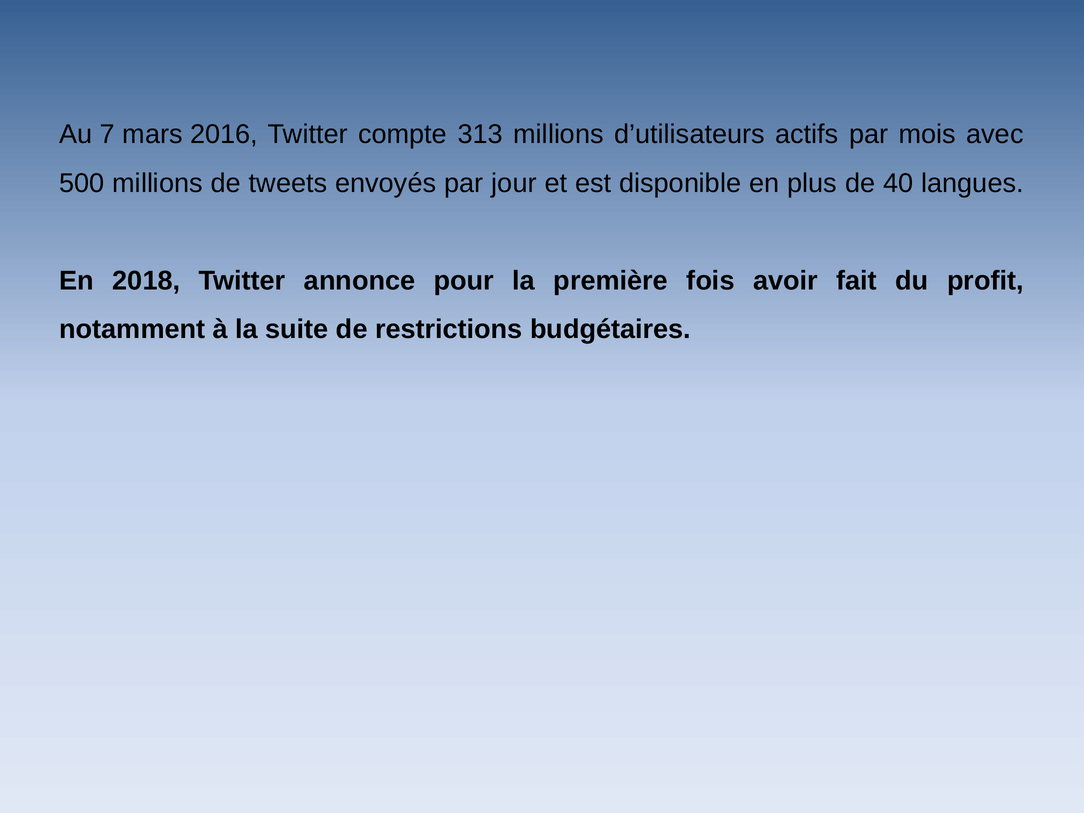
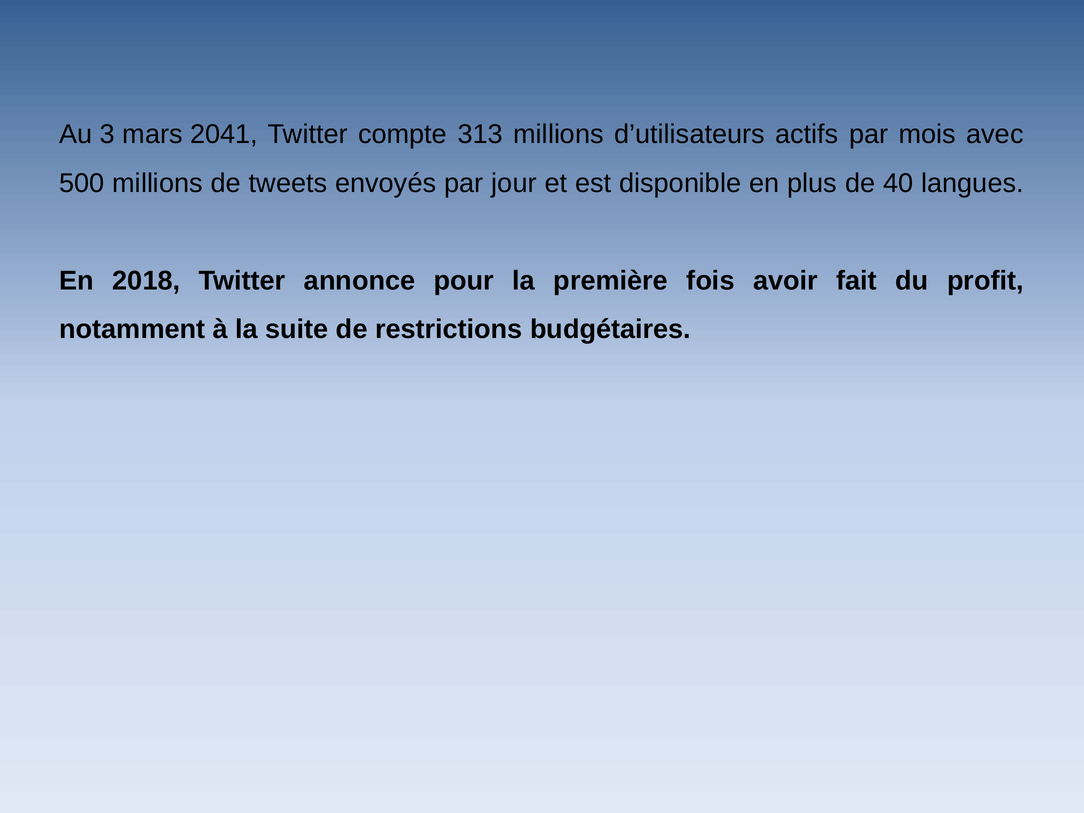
7: 7 -> 3
2016: 2016 -> 2041
